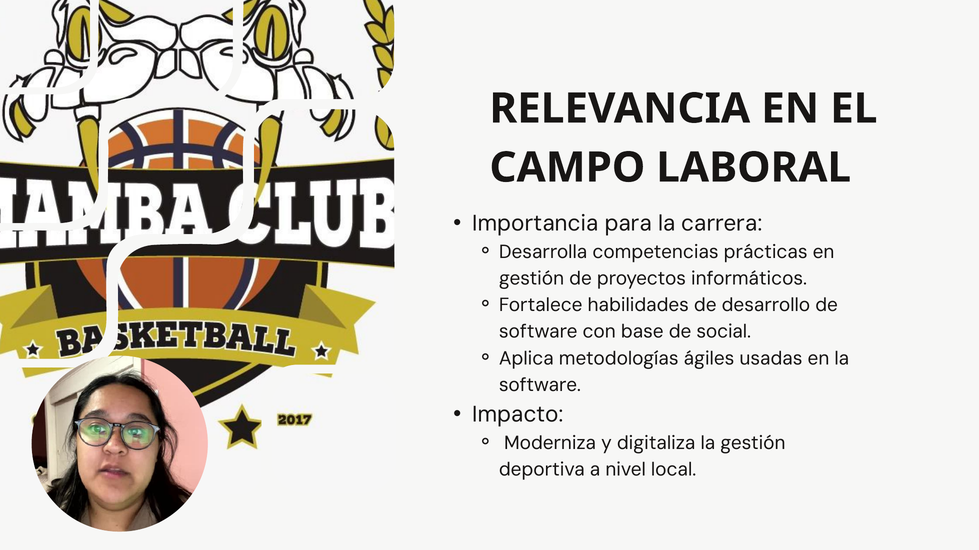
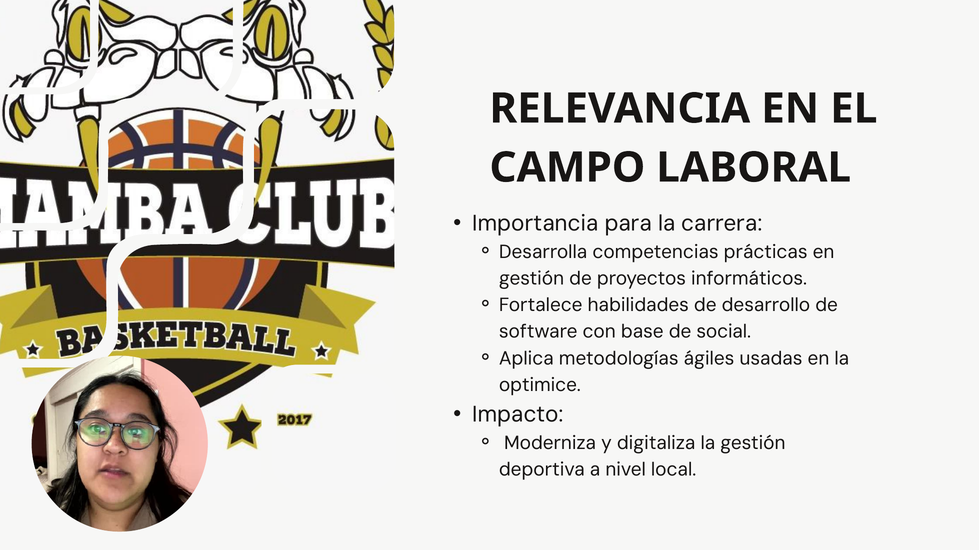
software at (540, 385): software -> optimice
